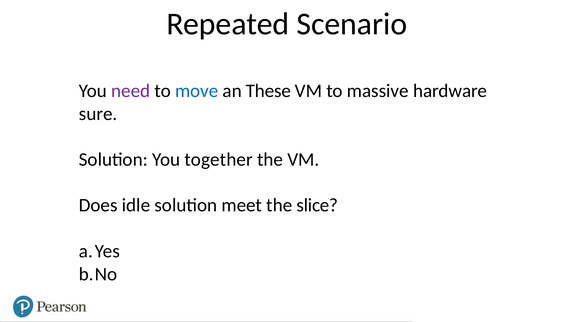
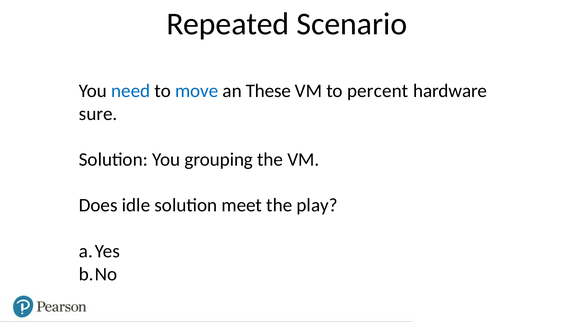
need colour: purple -> blue
massive: massive -> percent
together: together -> grouping
slice: slice -> play
